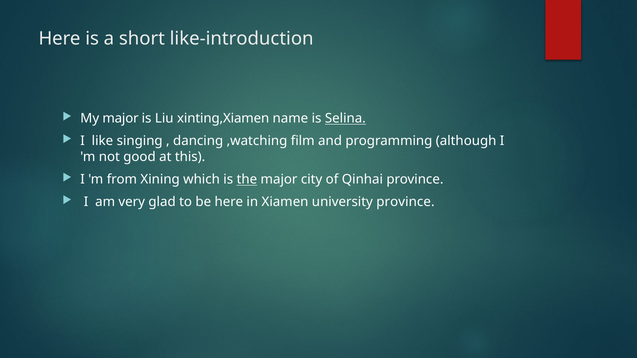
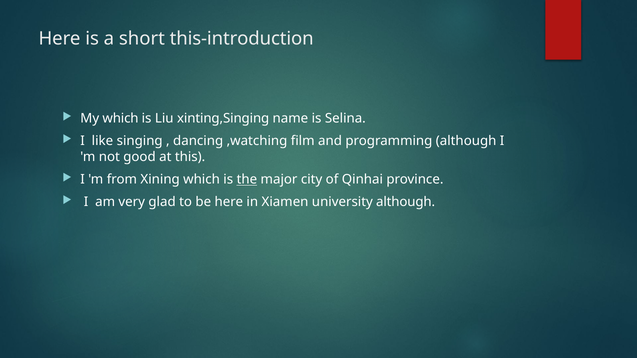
like-introduction: like-introduction -> this-introduction
My major: major -> which
xinting,Xiamen: xinting,Xiamen -> xinting,Singing
Selina underline: present -> none
university province: province -> although
